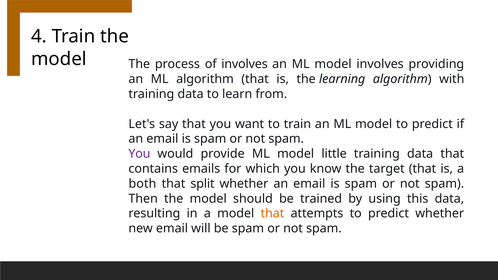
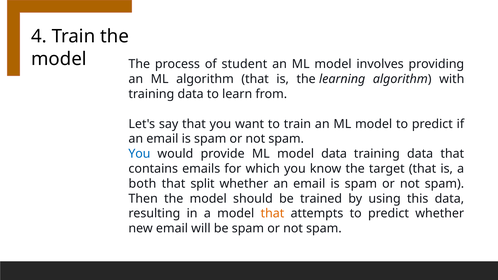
of involves: involves -> student
You at (139, 154) colour: purple -> blue
model little: little -> data
